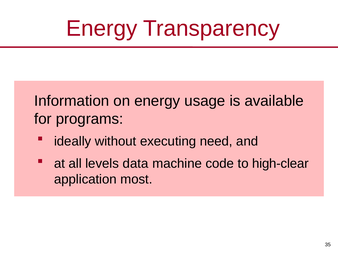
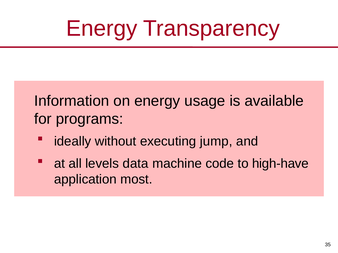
need: need -> jump
high-clear: high-clear -> high-have
